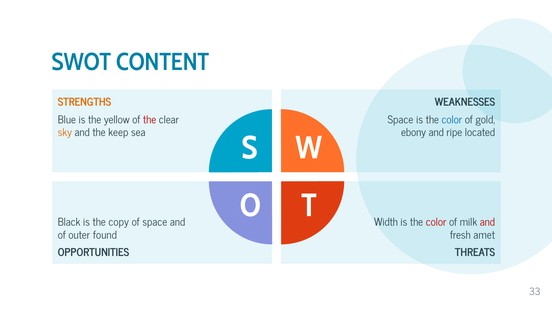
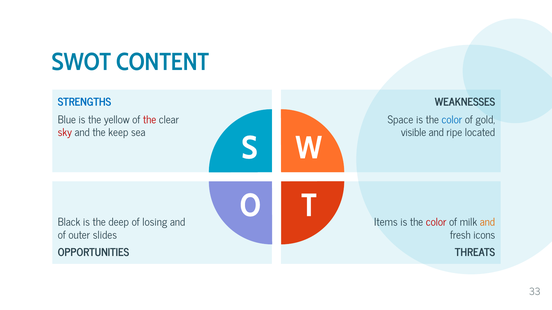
STRENGTHS colour: orange -> blue
sky colour: orange -> red
ebony: ebony -> visible
copy: copy -> deep
of space: space -> losing
Width: Width -> Items
and at (487, 223) colour: red -> orange
found: found -> slides
amet: amet -> icons
